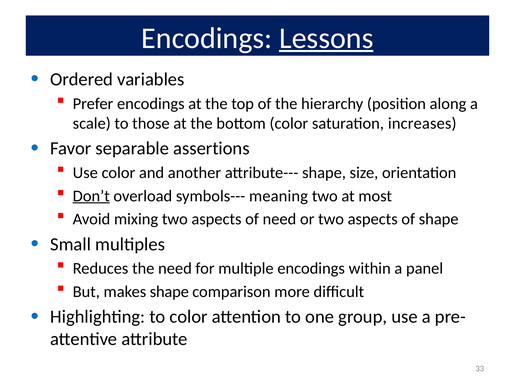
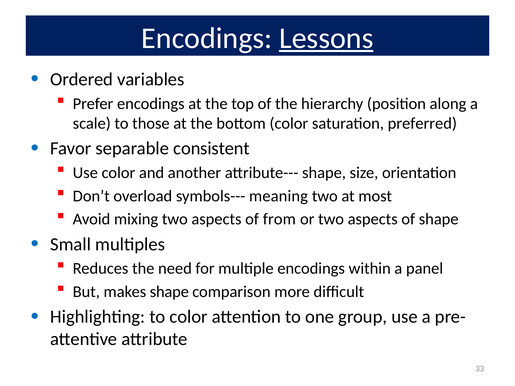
increases: increases -> preferred
assertions: assertions -> consistent
Don’t underline: present -> none
of need: need -> from
